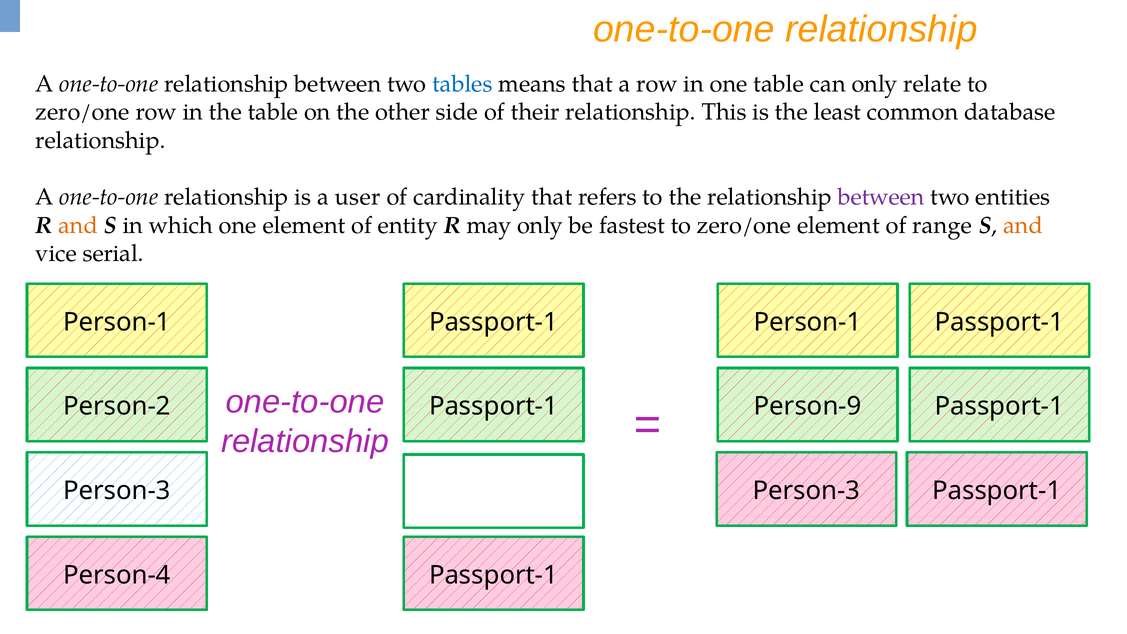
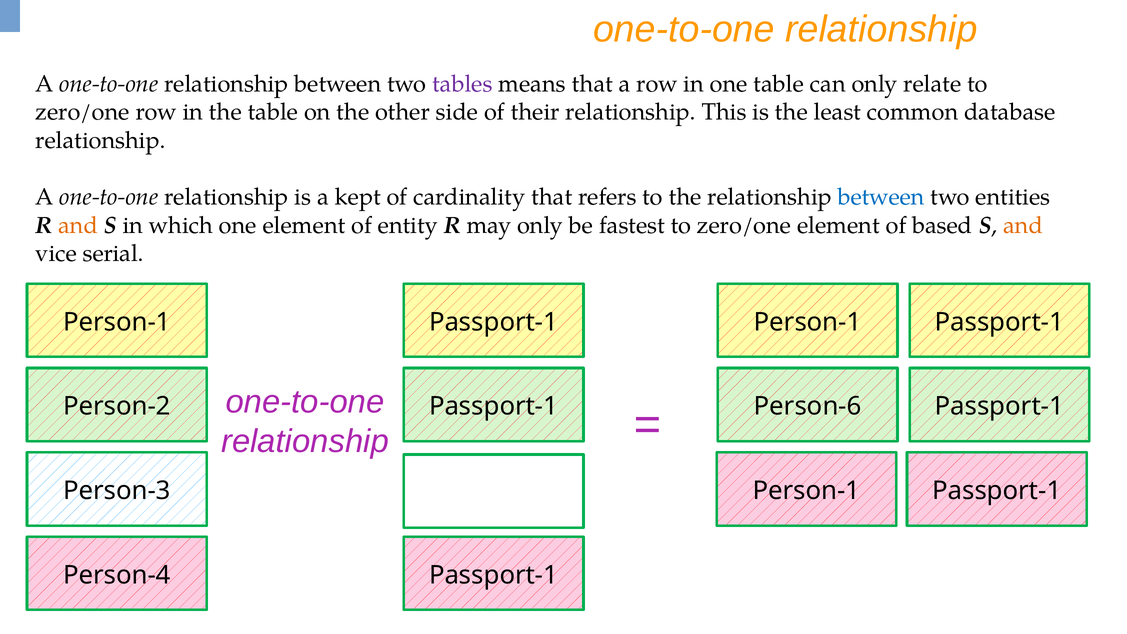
tables colour: blue -> purple
user: user -> kept
between at (881, 197) colour: purple -> blue
range: range -> based
Person-9: Person-9 -> Person-6
Person-3 at (806, 491): Person-3 -> Person-1
